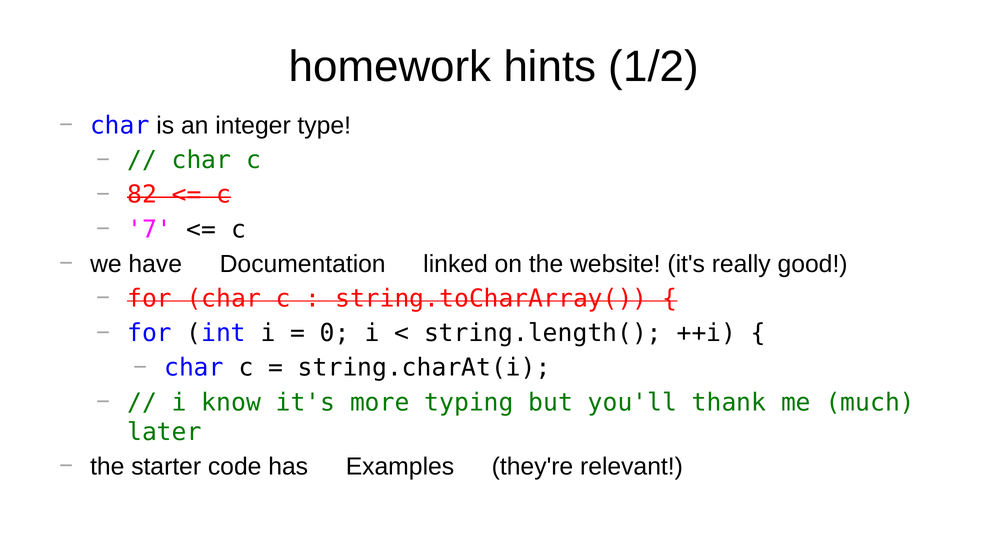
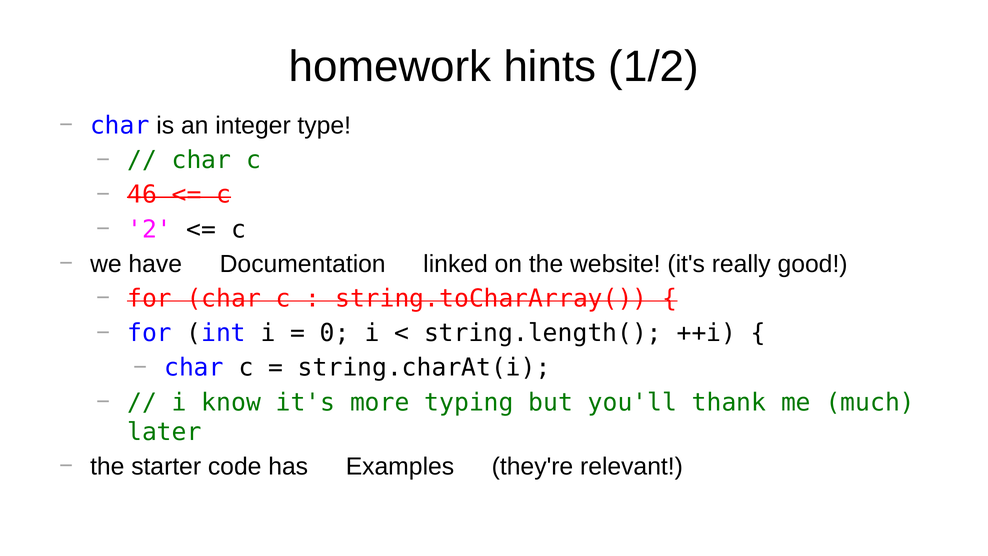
82: 82 -> 46
7: 7 -> 2
